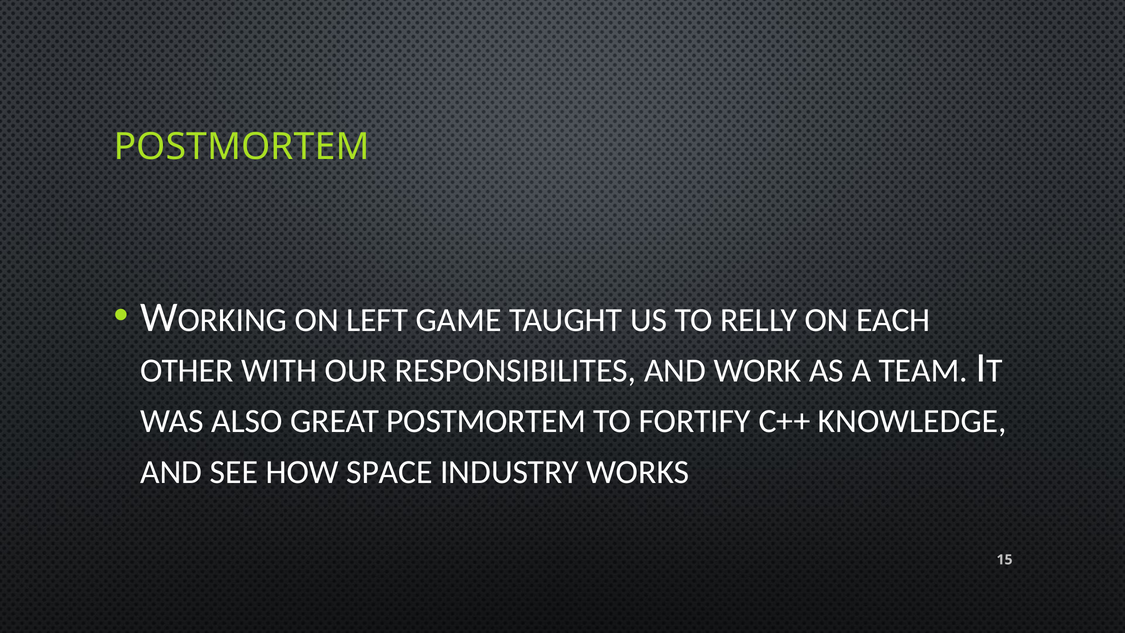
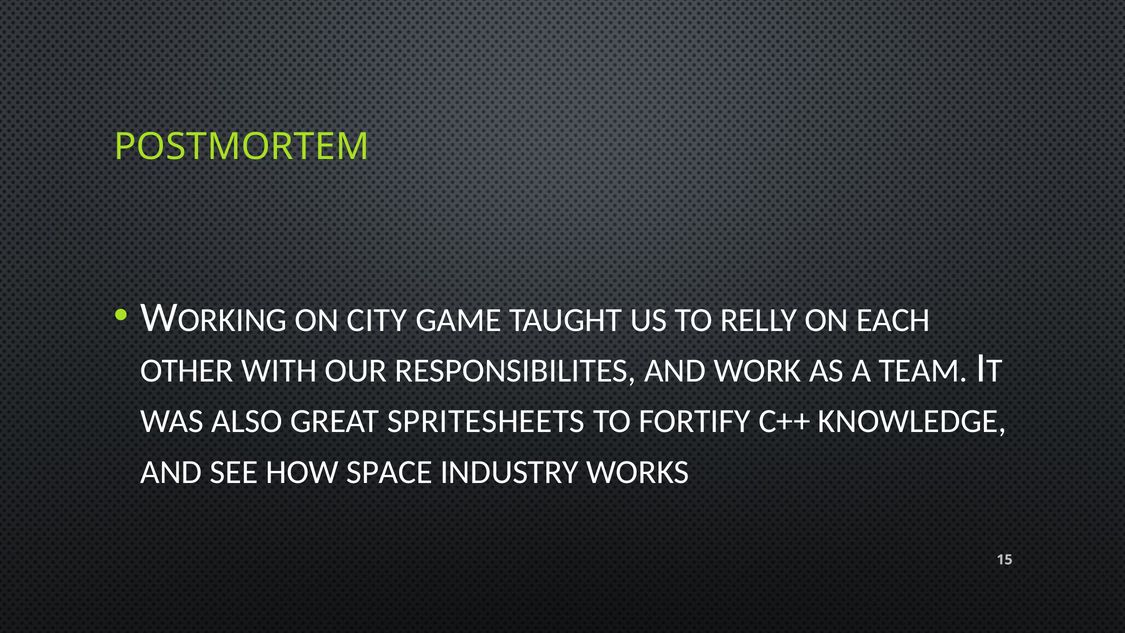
LEFT: LEFT -> CITY
GREAT POSTMORTEM: POSTMORTEM -> SPRITESHEETS
